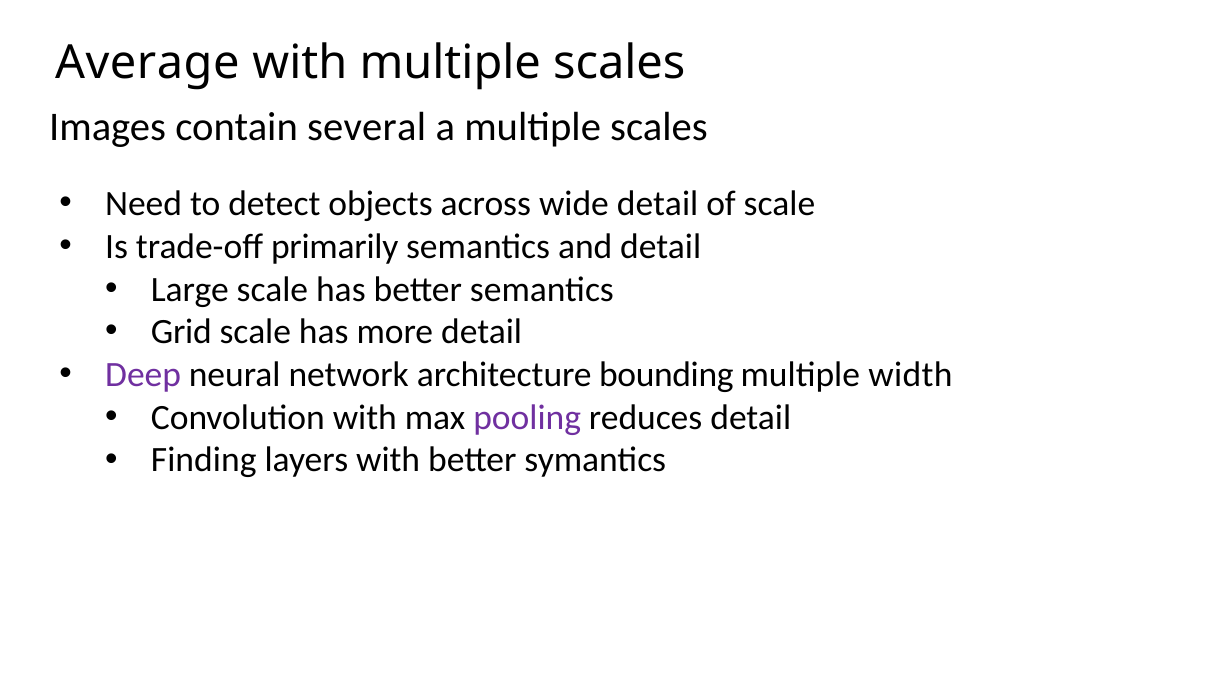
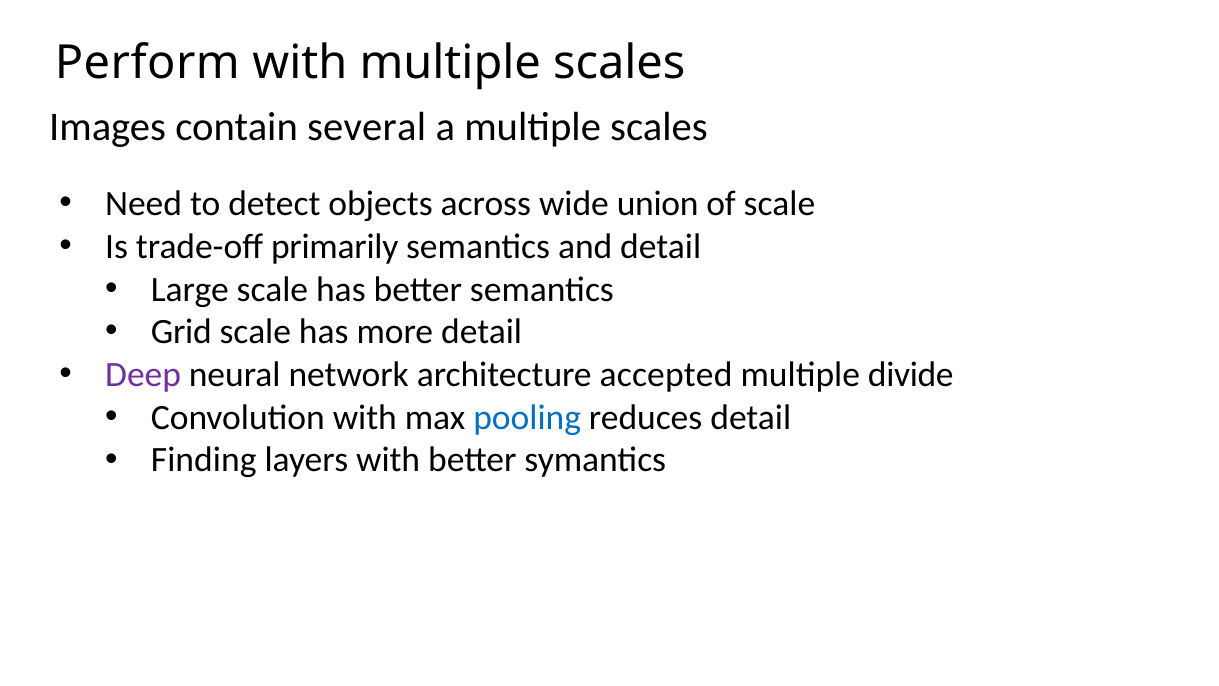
Average: Average -> Perform
wide detail: detail -> union
bounding: bounding -> accepted
width: width -> divide
pooling colour: purple -> blue
